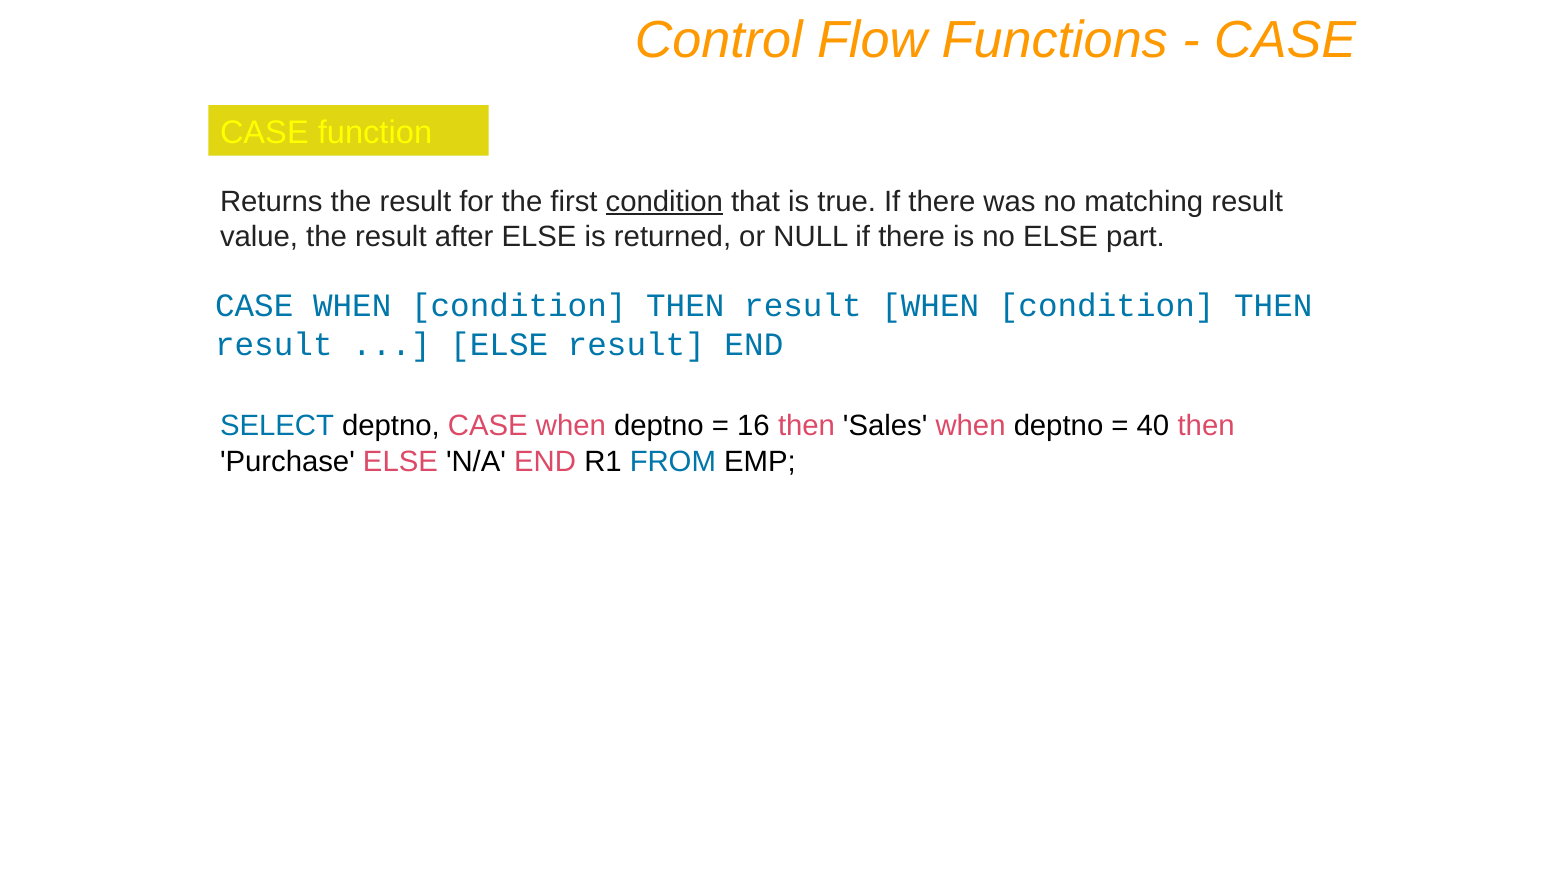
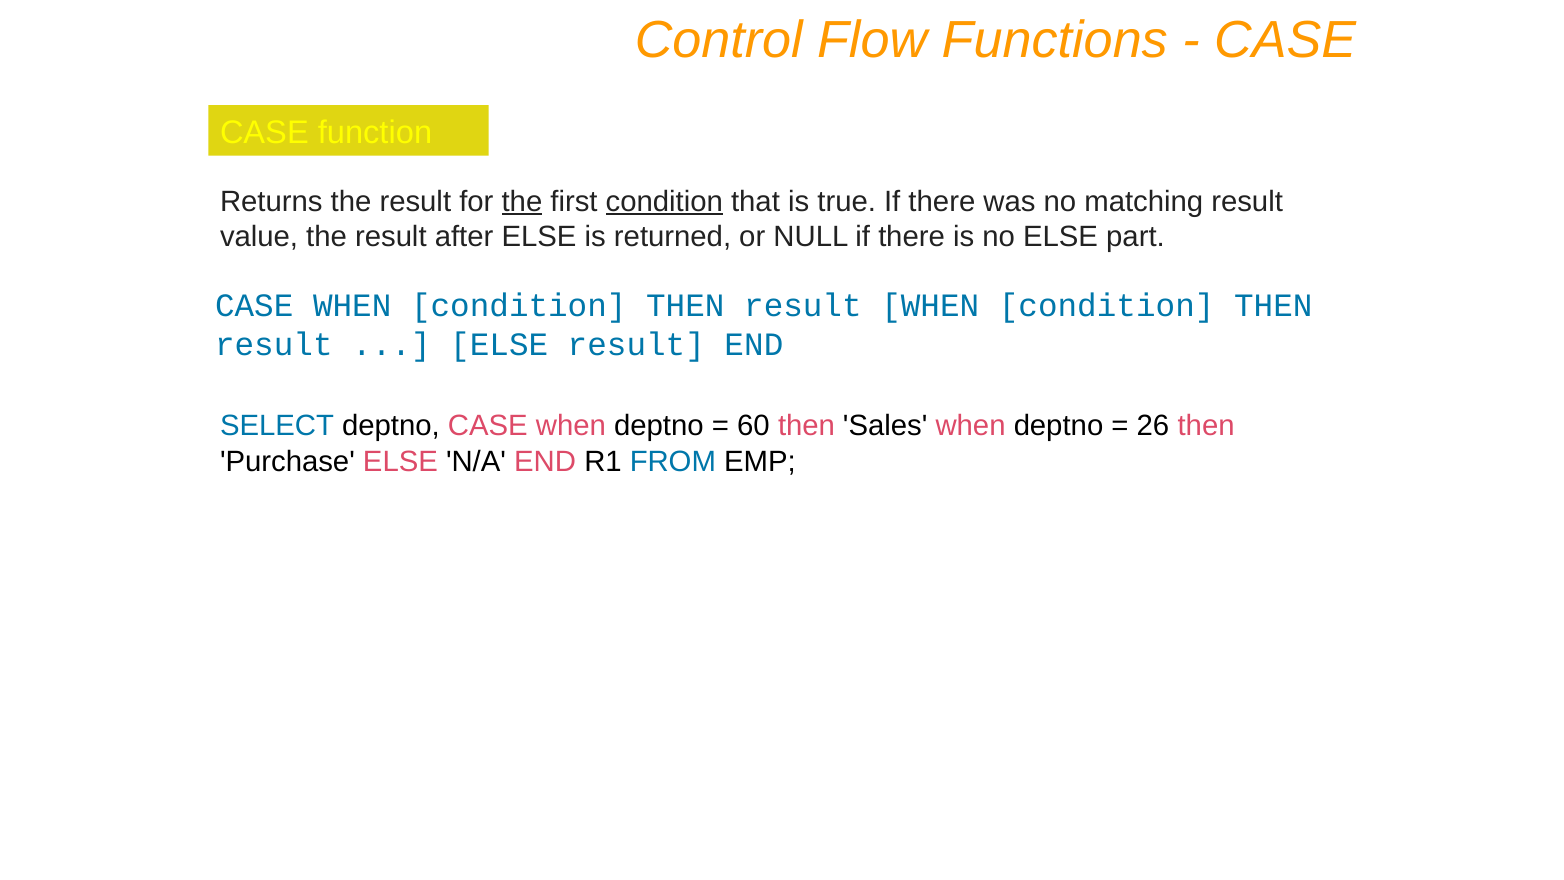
the at (522, 201) underline: none -> present
16: 16 -> 60
40: 40 -> 26
